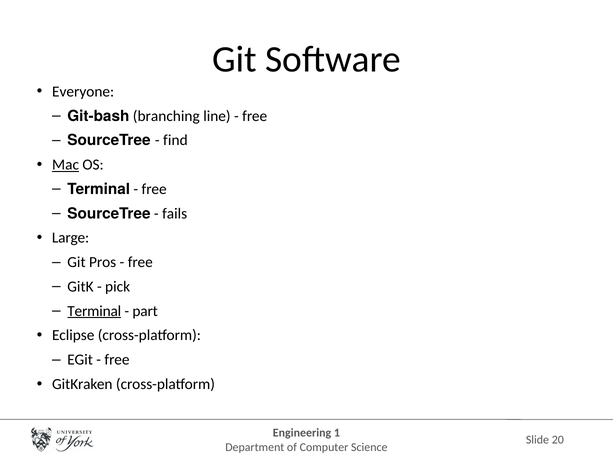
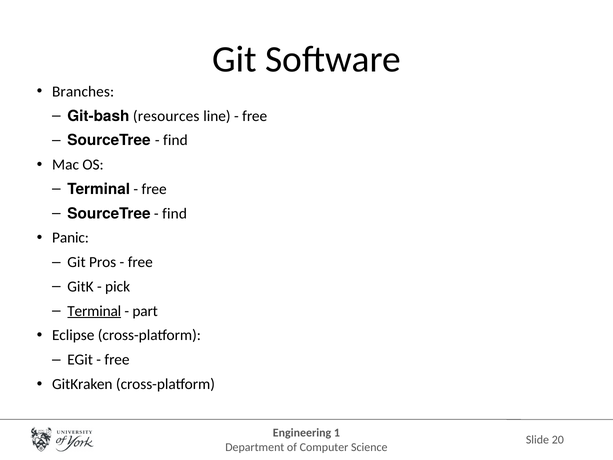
Everyone: Everyone -> Branches
branching: branching -> resources
Mac underline: present -> none
fails at (175, 213): fails -> find
Large: Large -> Panic
